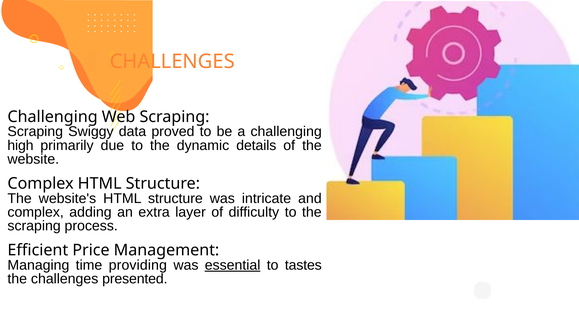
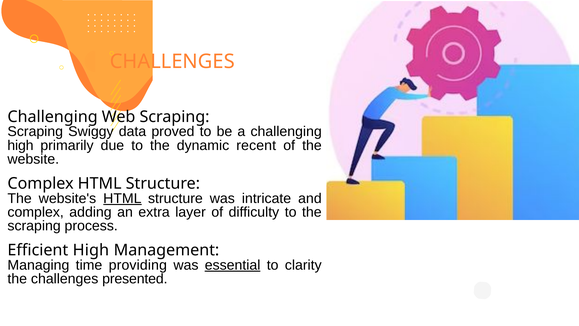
details: details -> recent
HTML at (122, 198) underline: none -> present
Efficient Price: Price -> High
tastes: tastes -> clarity
